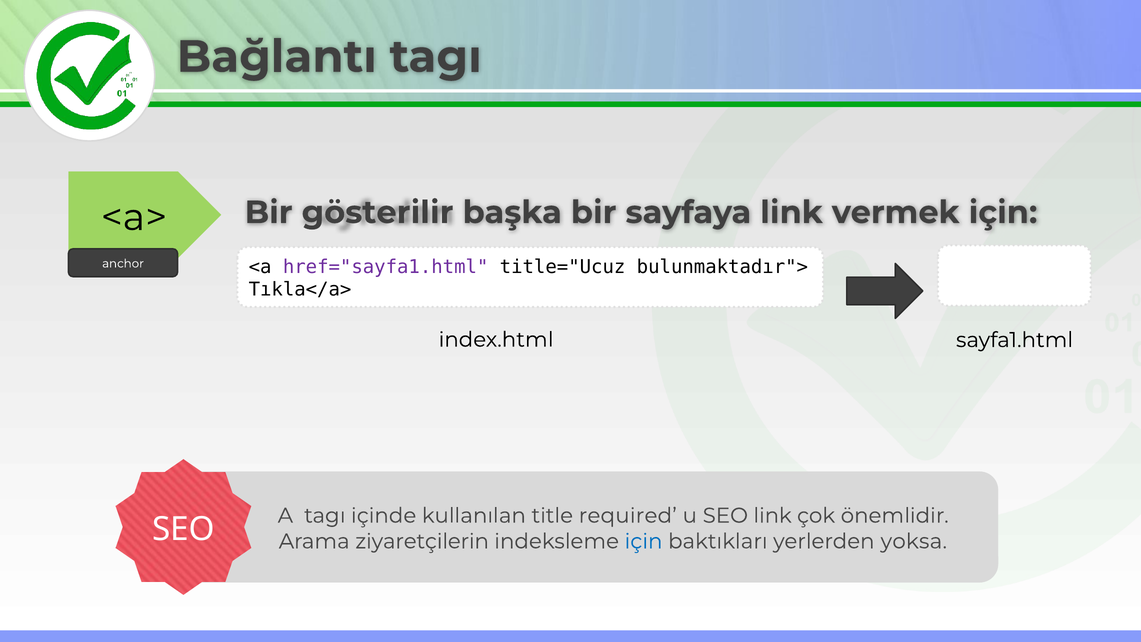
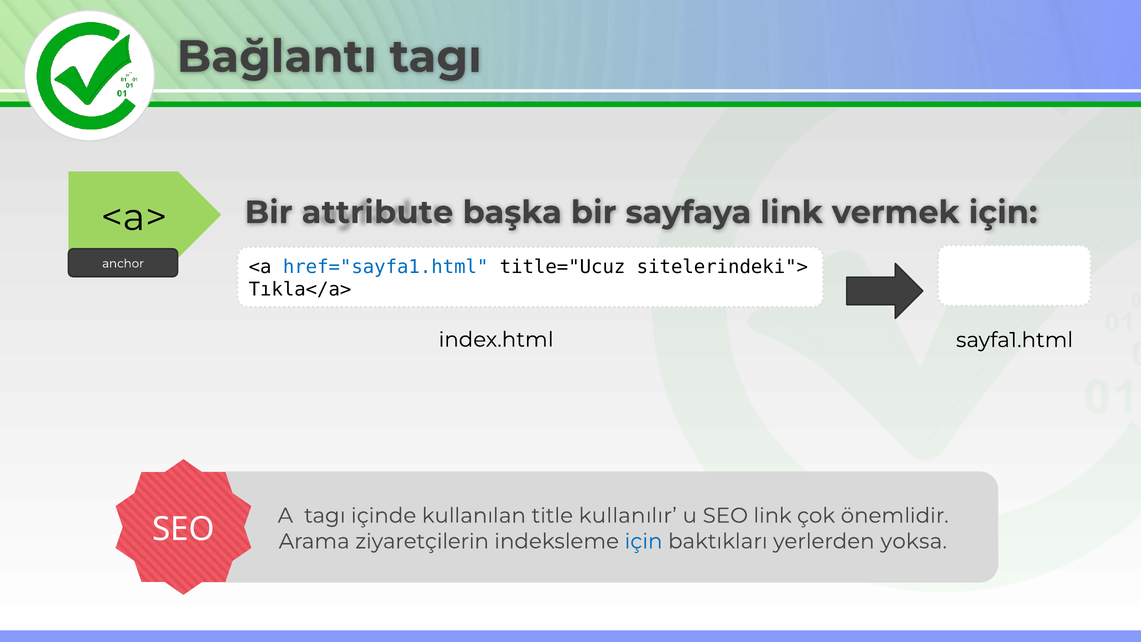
gösterilir: gösterilir -> attribute
href="sayfa1.html colour: purple -> blue
bulunmaktadır">: bulunmaktadır"> -> sitelerindeki">
required: required -> kullanılır
